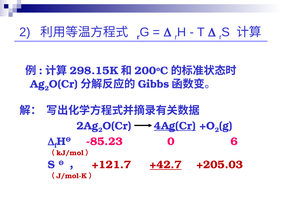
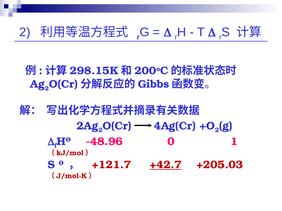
4Ag(Cr underline: present -> none
-85.23: -85.23 -> -48.96
6: 6 -> 1
